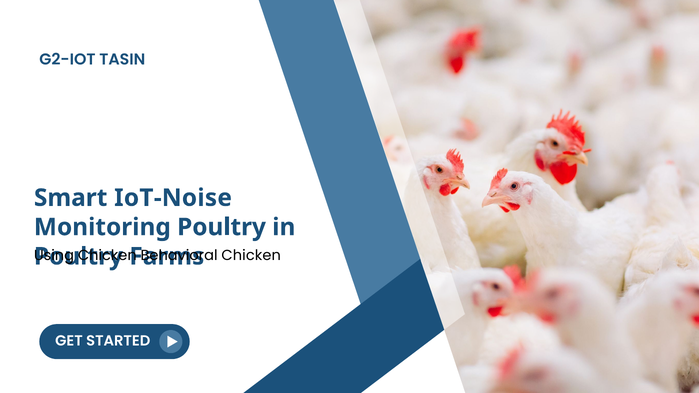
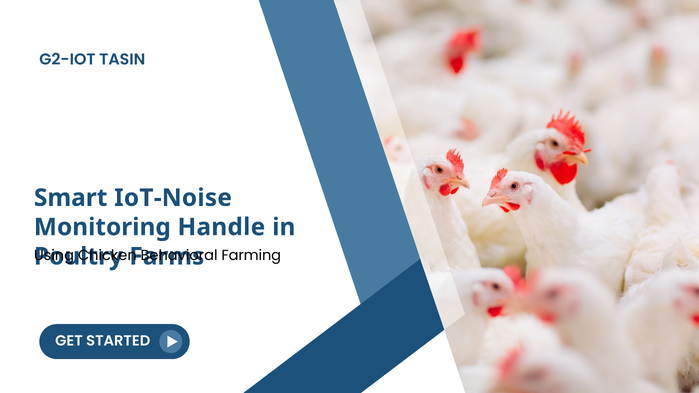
Monitoring Poultry: Poultry -> Handle
Chicken at (251, 255): Chicken -> Farming
